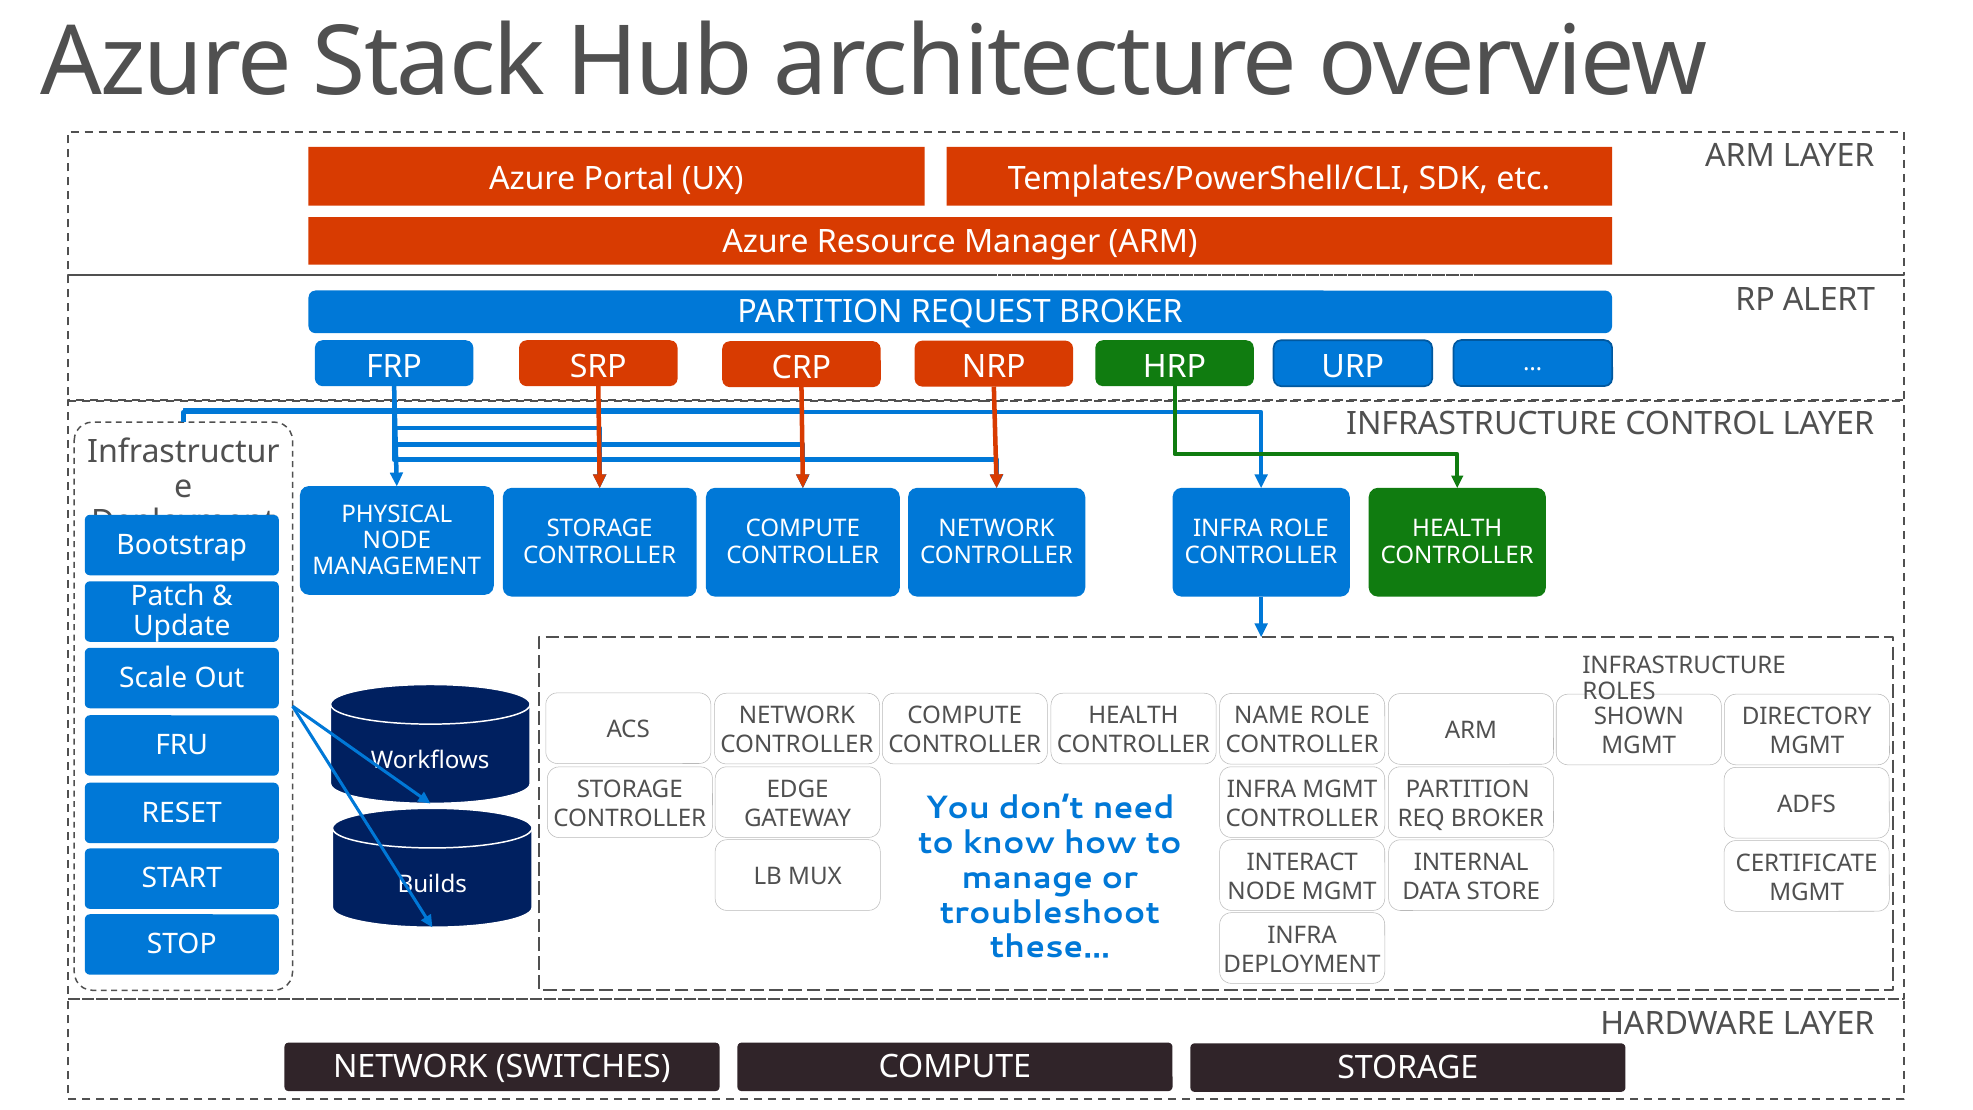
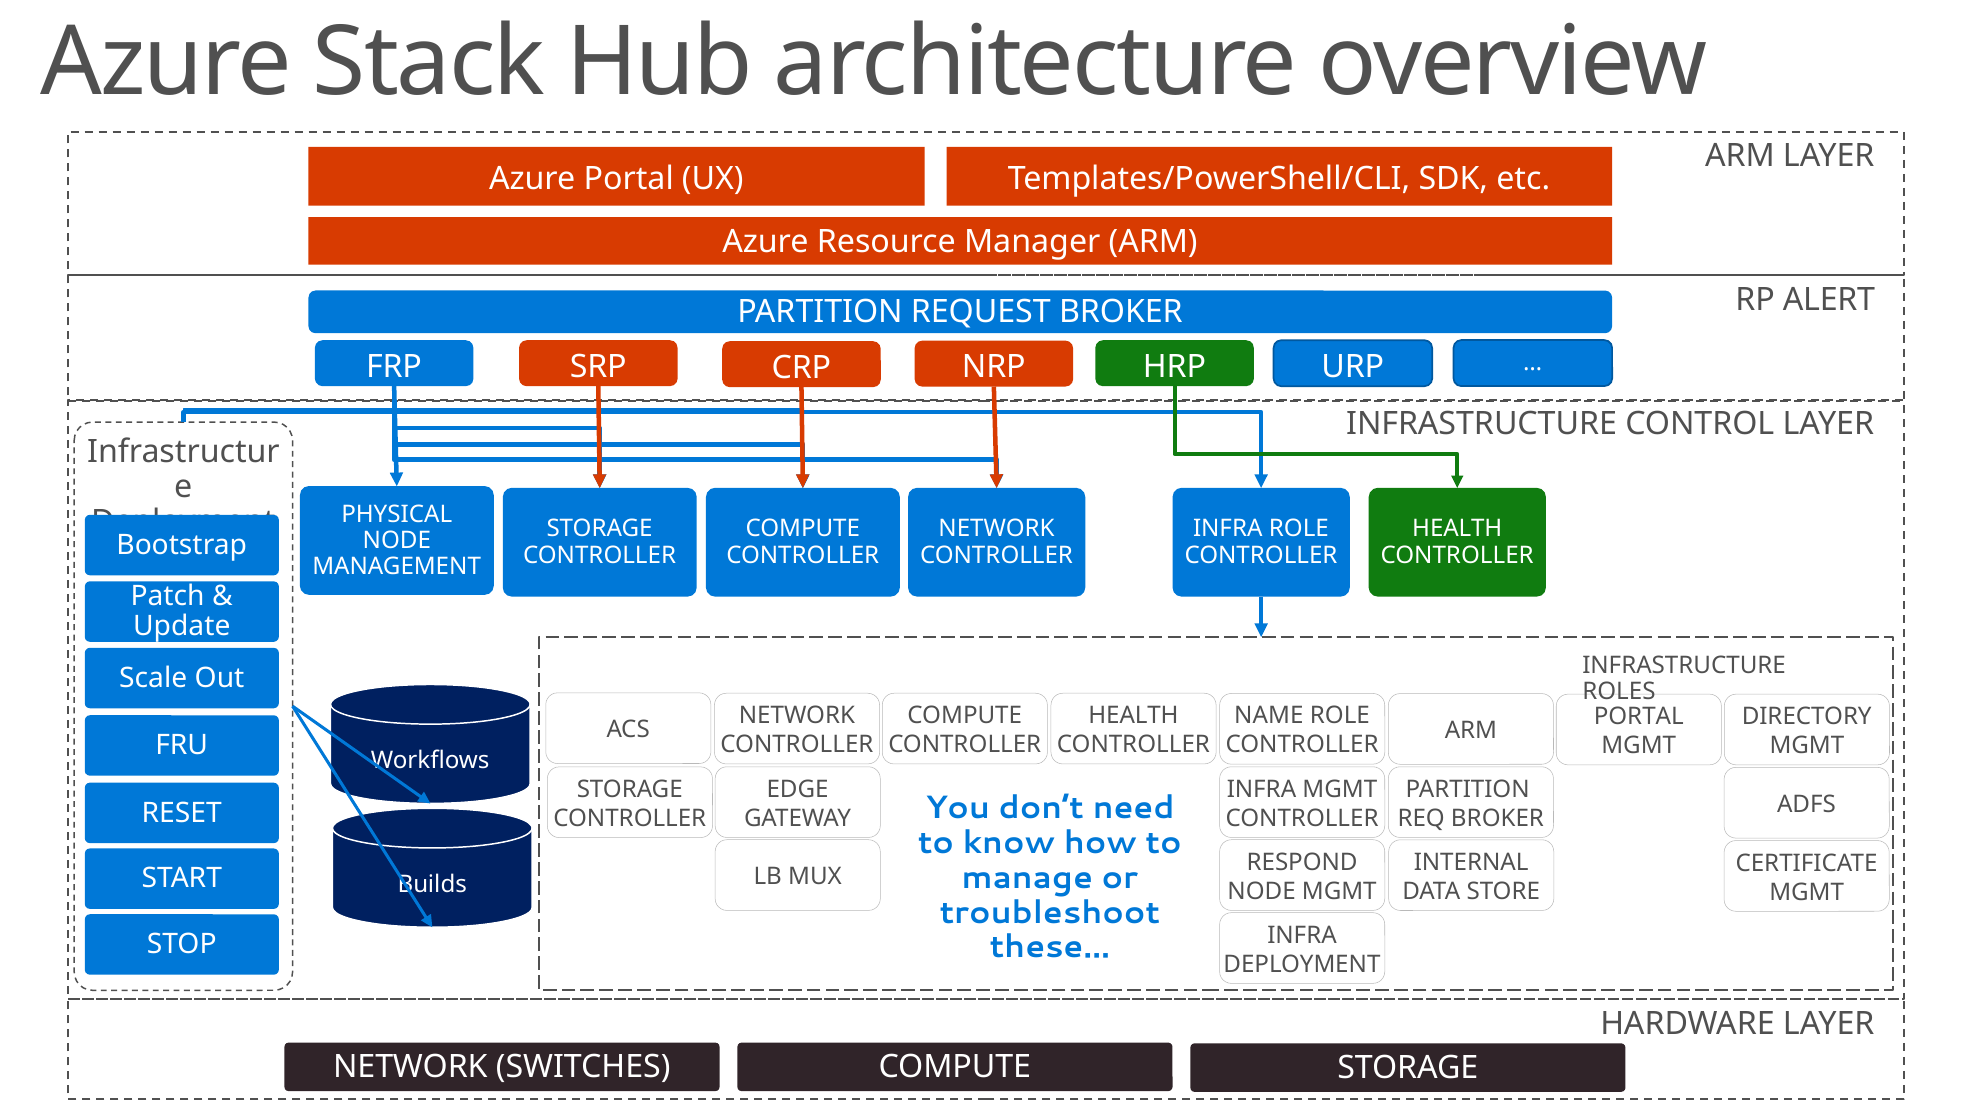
SHOWN at (1639, 716): SHOWN -> PORTAL
INTERACT: INTERACT -> RESPOND
